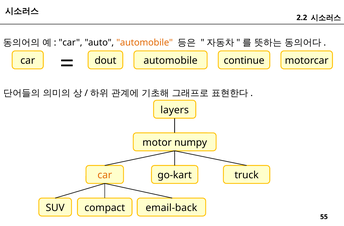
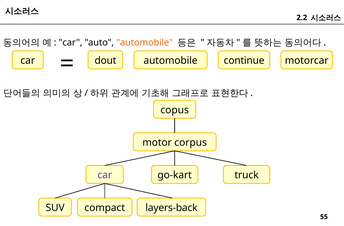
layers: layers -> copus
numpy: numpy -> corpus
car at (105, 175) colour: orange -> purple
email-back: email-back -> layers-back
